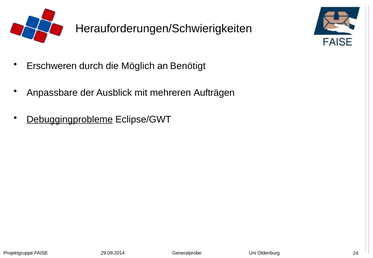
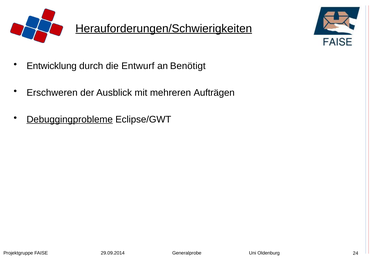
Herauforderungen/Schwierigkeiten underline: none -> present
Erschweren: Erschweren -> Entwicklung
Möglich: Möglich -> Entwurf
Anpassbare: Anpassbare -> Erschweren
